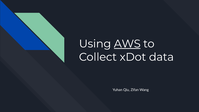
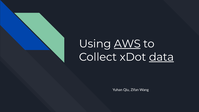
data underline: none -> present
